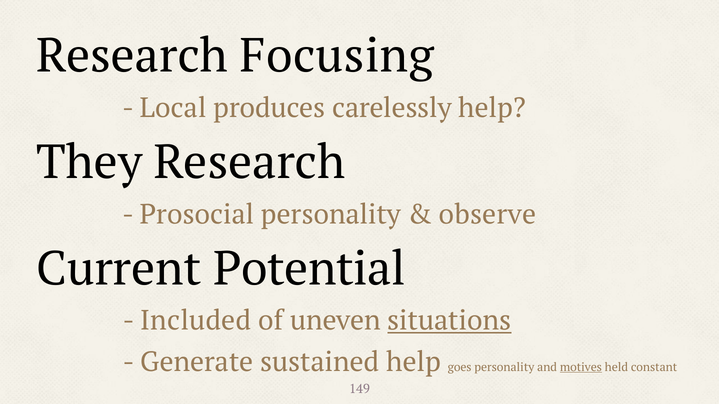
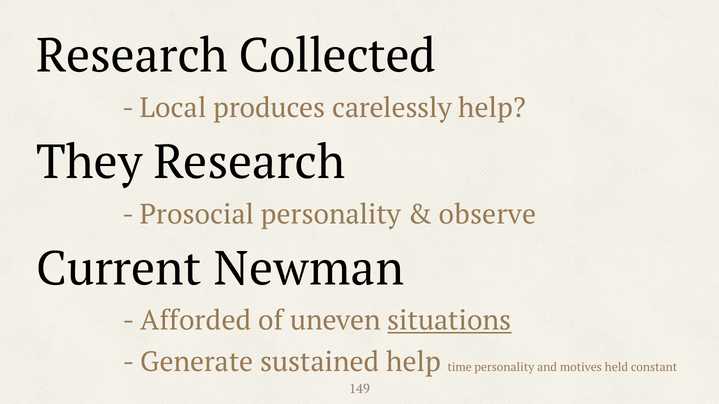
Focusing: Focusing -> Collected
Potential: Potential -> Newman
Included: Included -> Afforded
goes: goes -> time
motives underline: present -> none
